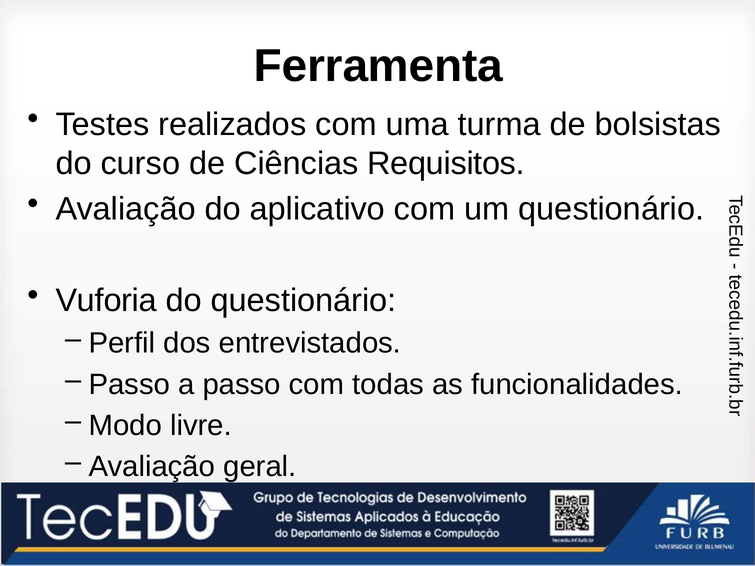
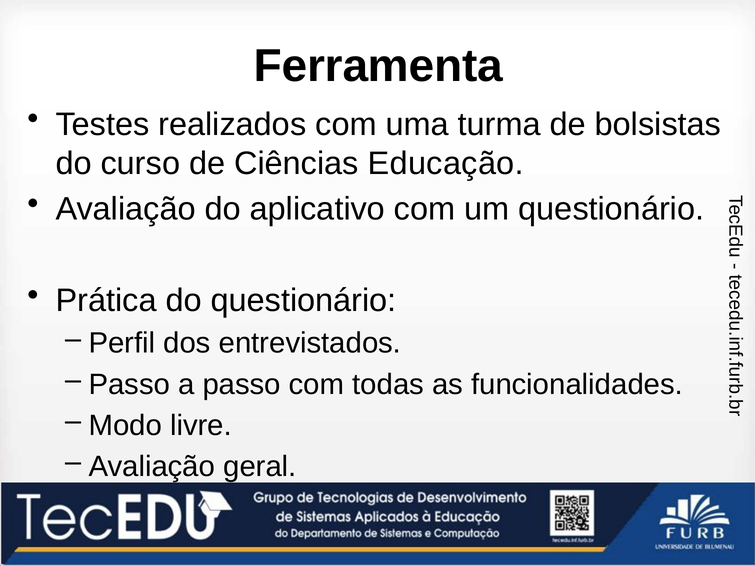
Requisitos: Requisitos -> Educação
Vuforia: Vuforia -> Prática
